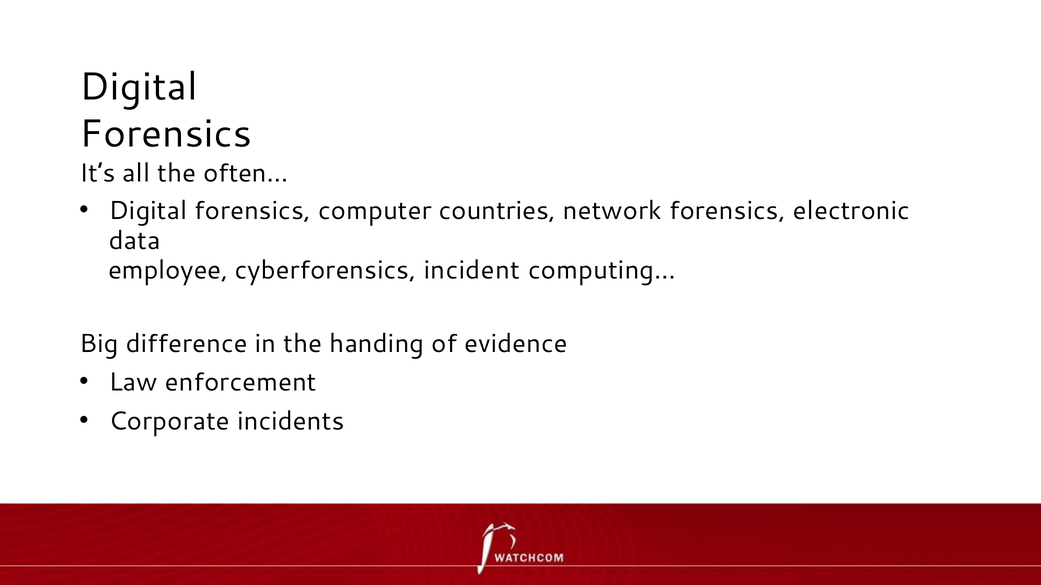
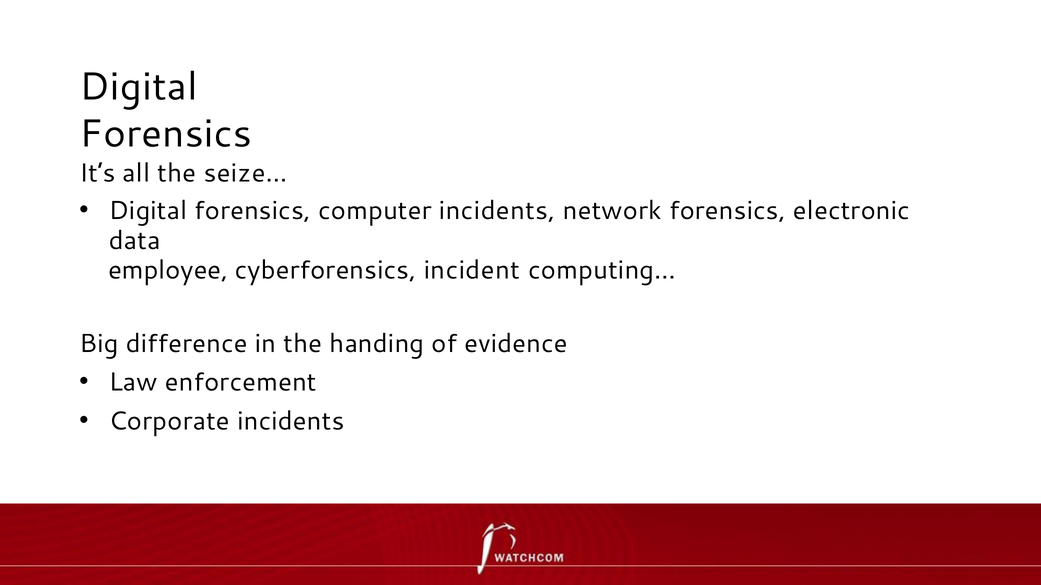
often…: often… -> seize…
computer countries: countries -> incidents
